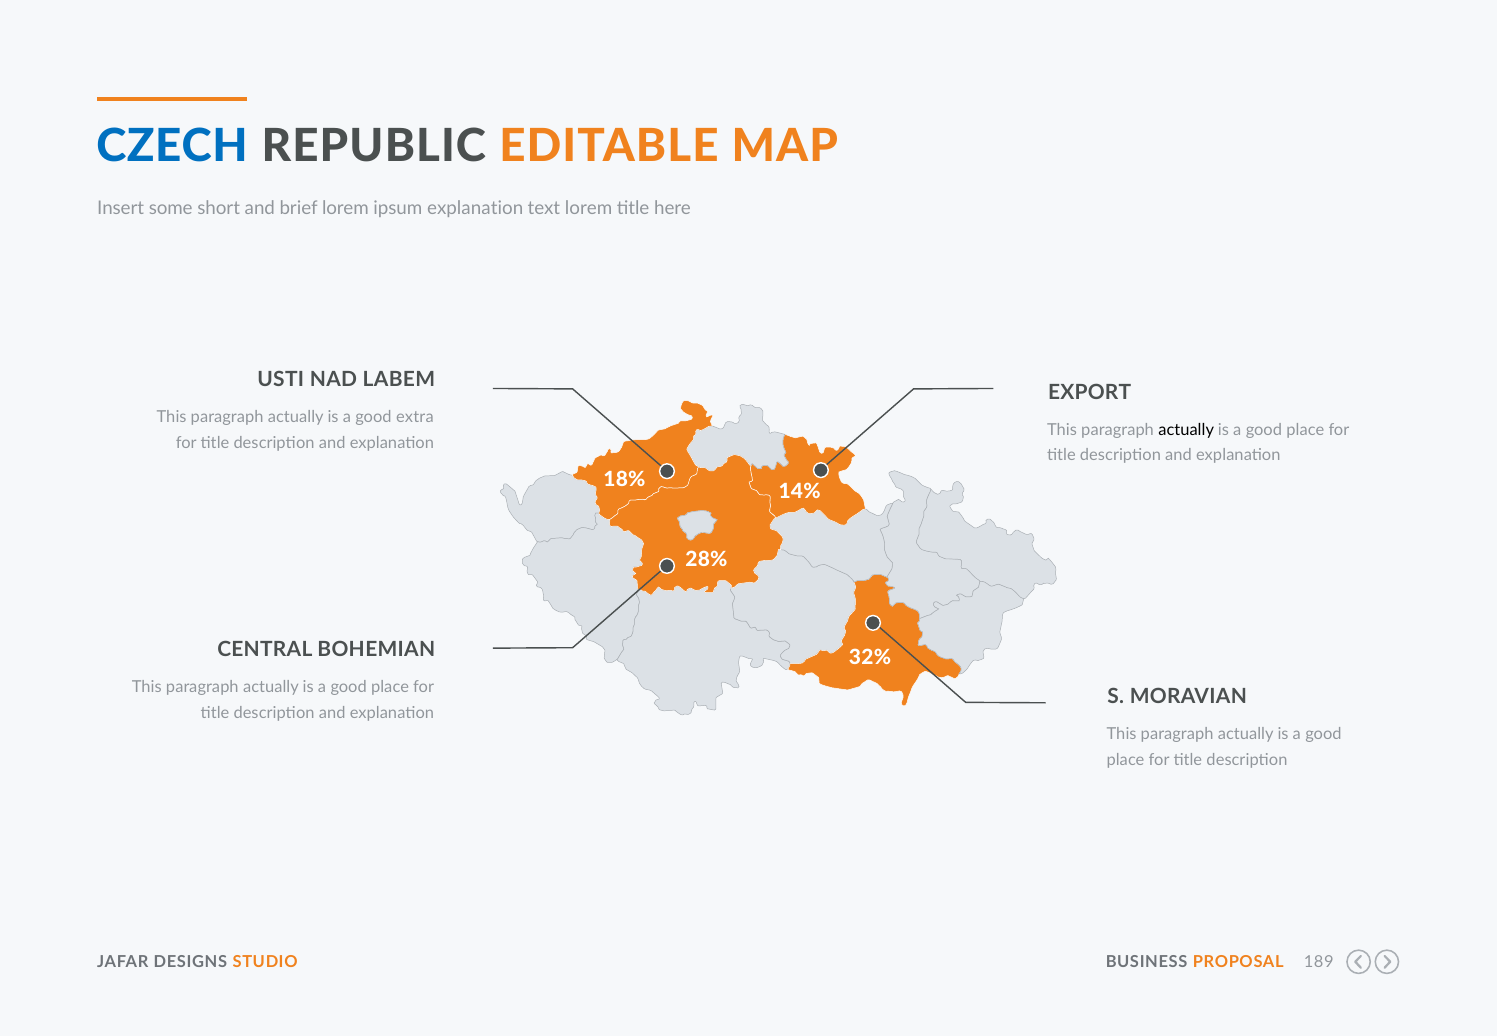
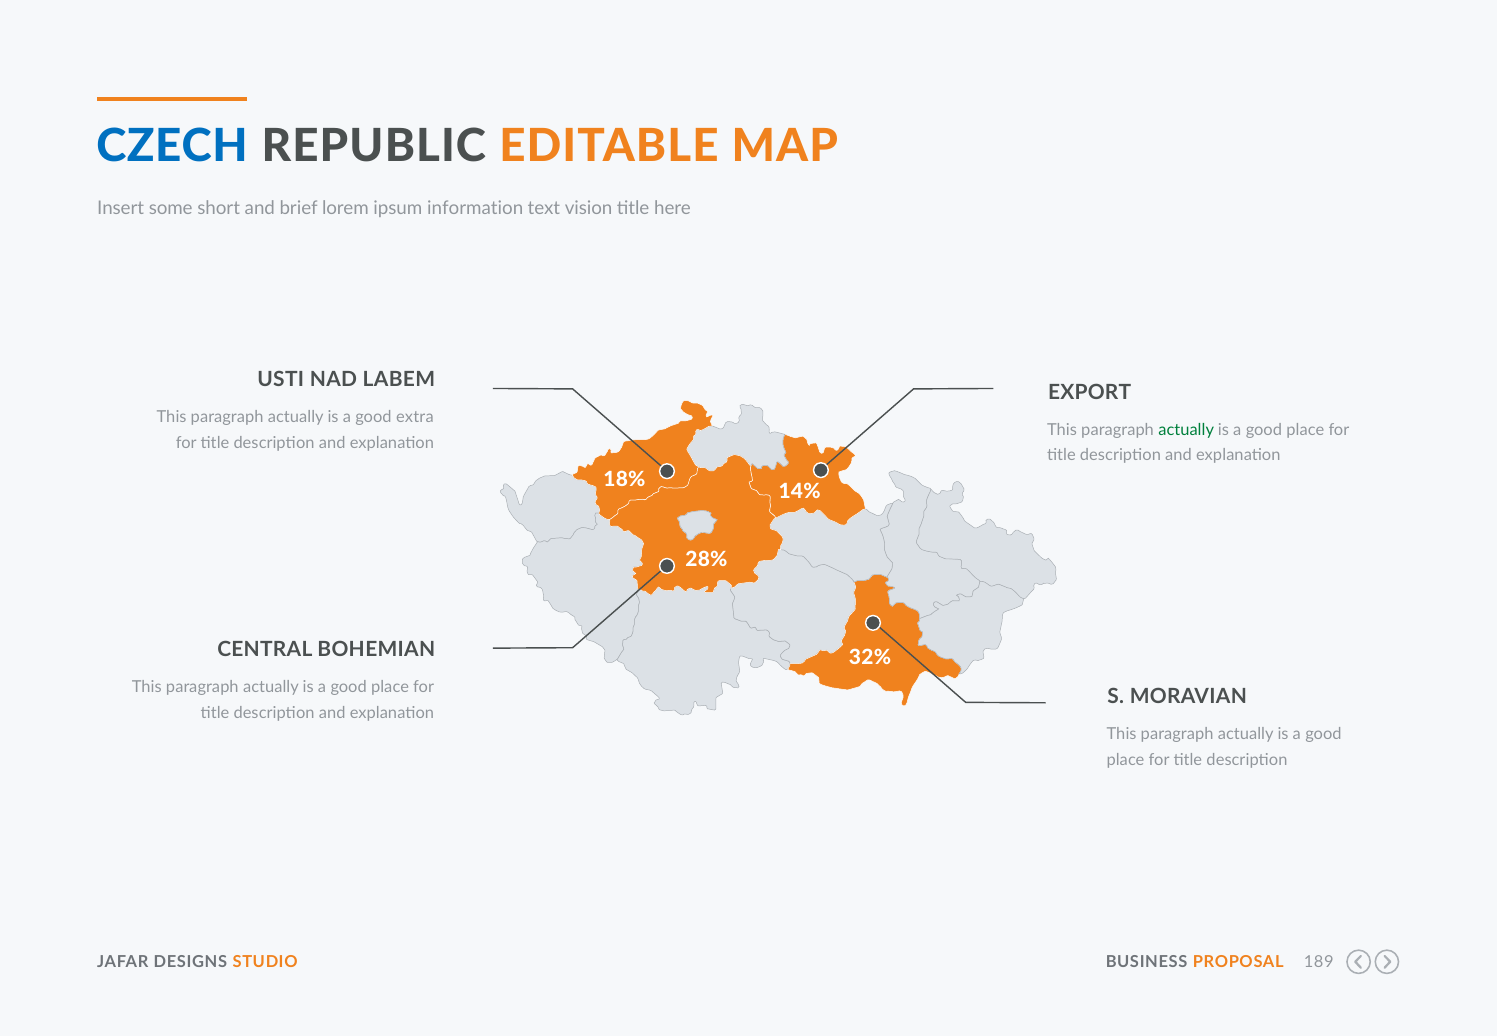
ipsum explanation: explanation -> information
text lorem: lorem -> vision
actually at (1186, 430) colour: black -> green
